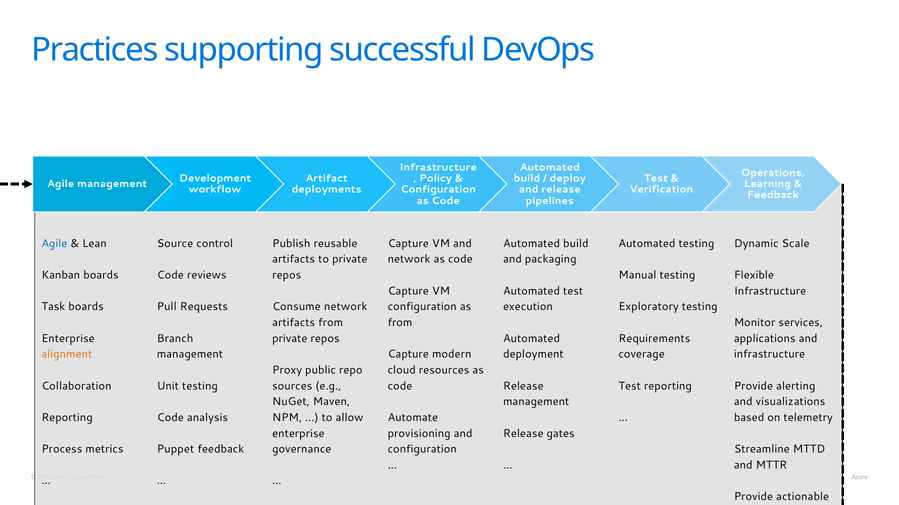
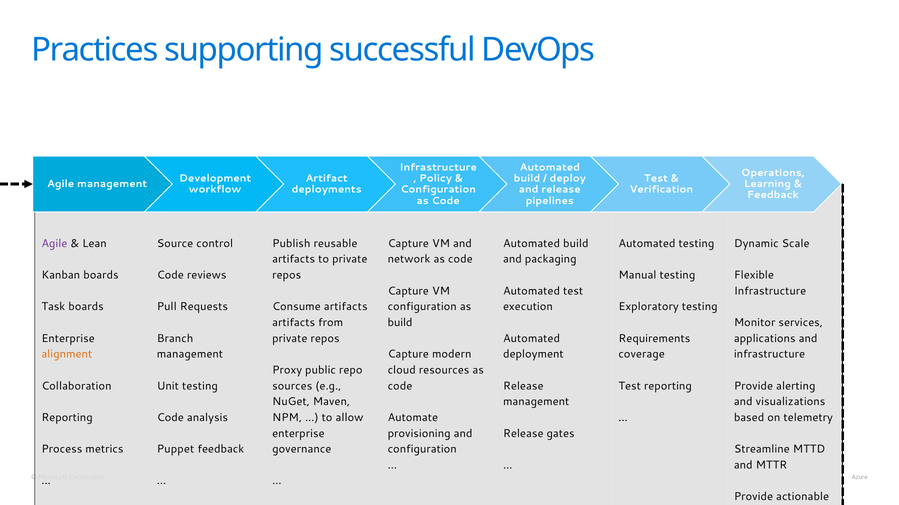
Agile at (54, 244) colour: blue -> purple
Consume network: network -> artifacts
from at (400, 323): from -> build
